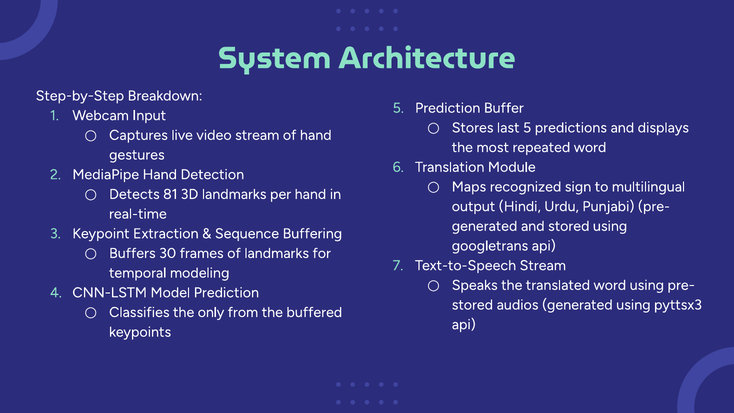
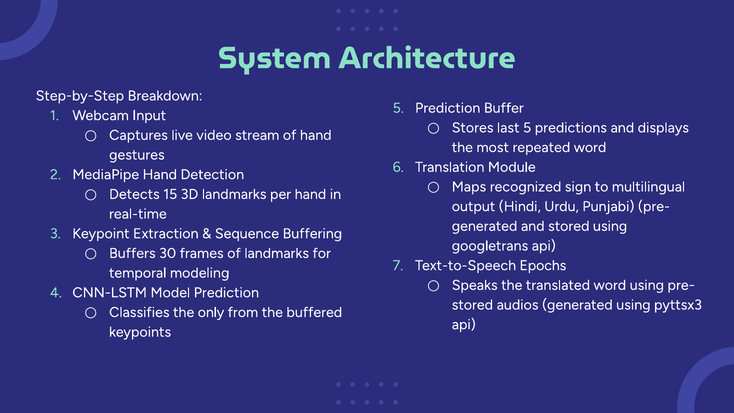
81: 81 -> 15
Text-to-Speech Stream: Stream -> Epochs
